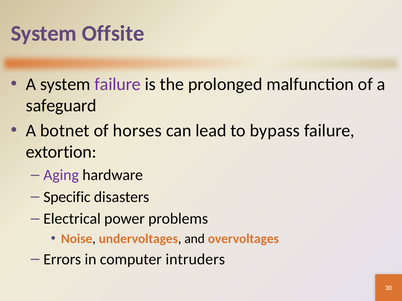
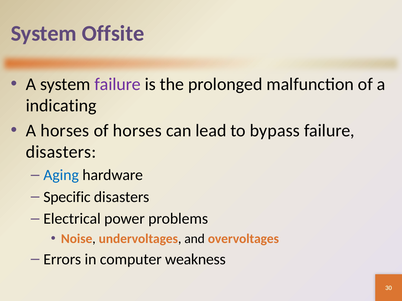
safeguard: safeguard -> indicating
A botnet: botnet -> horses
extortion at (61, 152): extortion -> disasters
Aging colour: purple -> blue
intruders: intruders -> weakness
